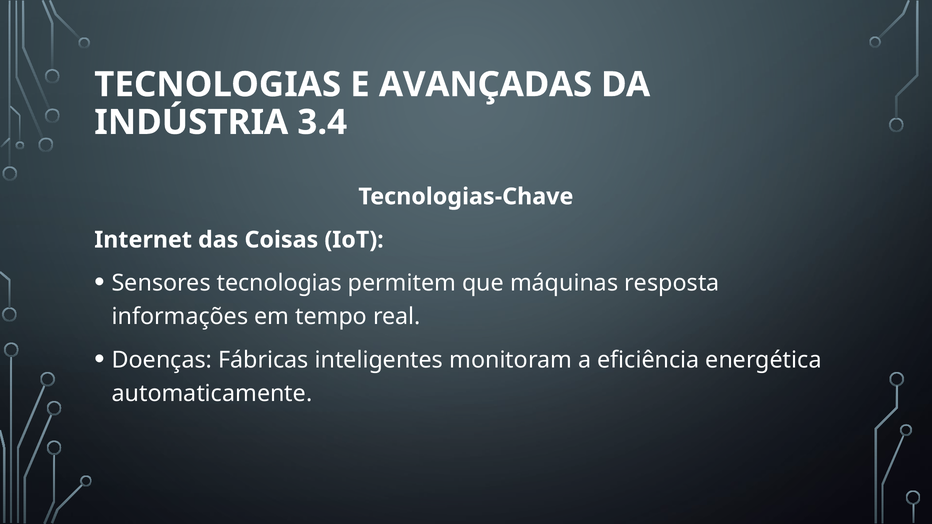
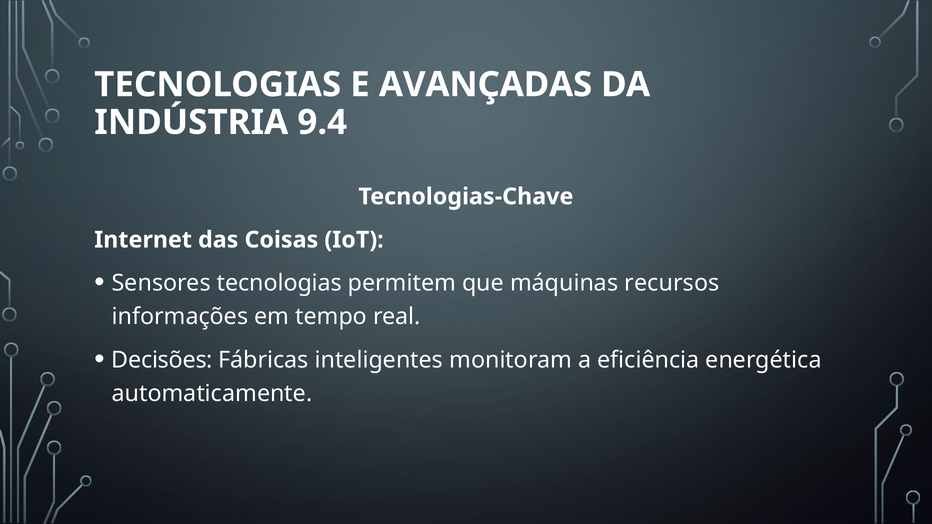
3.4: 3.4 -> 9.4
resposta: resposta -> recursos
Doenças: Doenças -> Decisões
